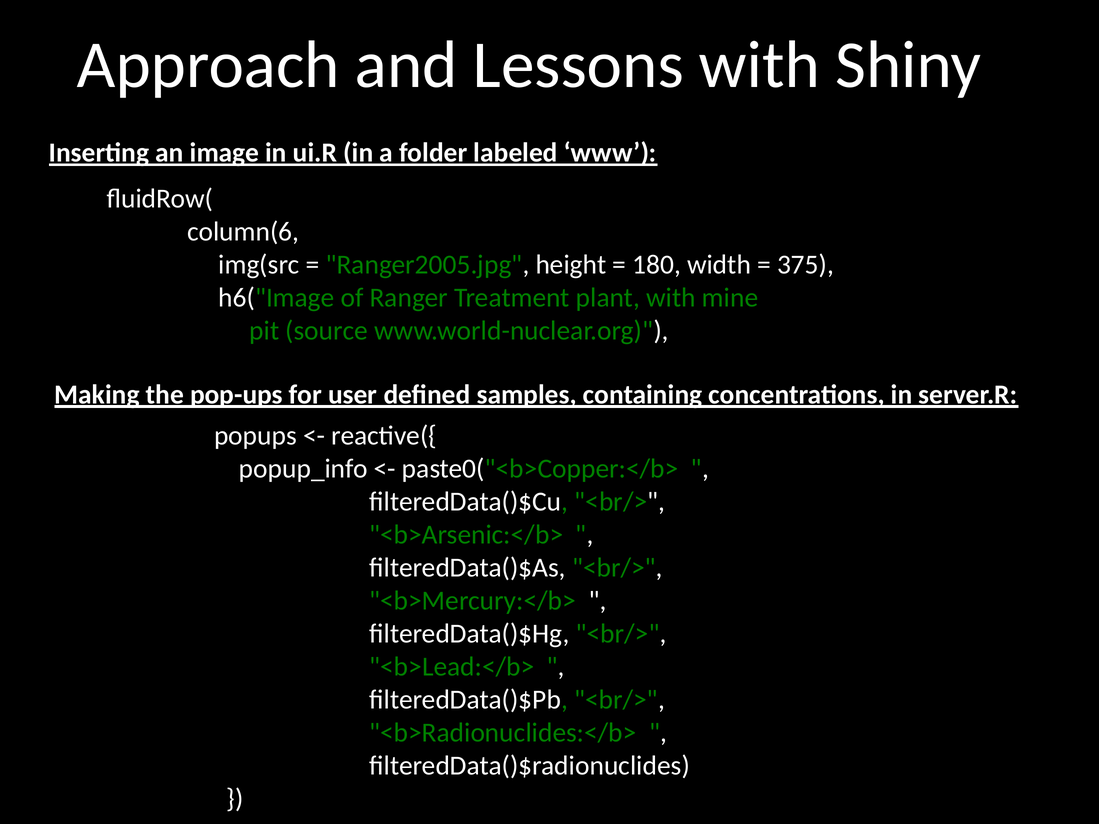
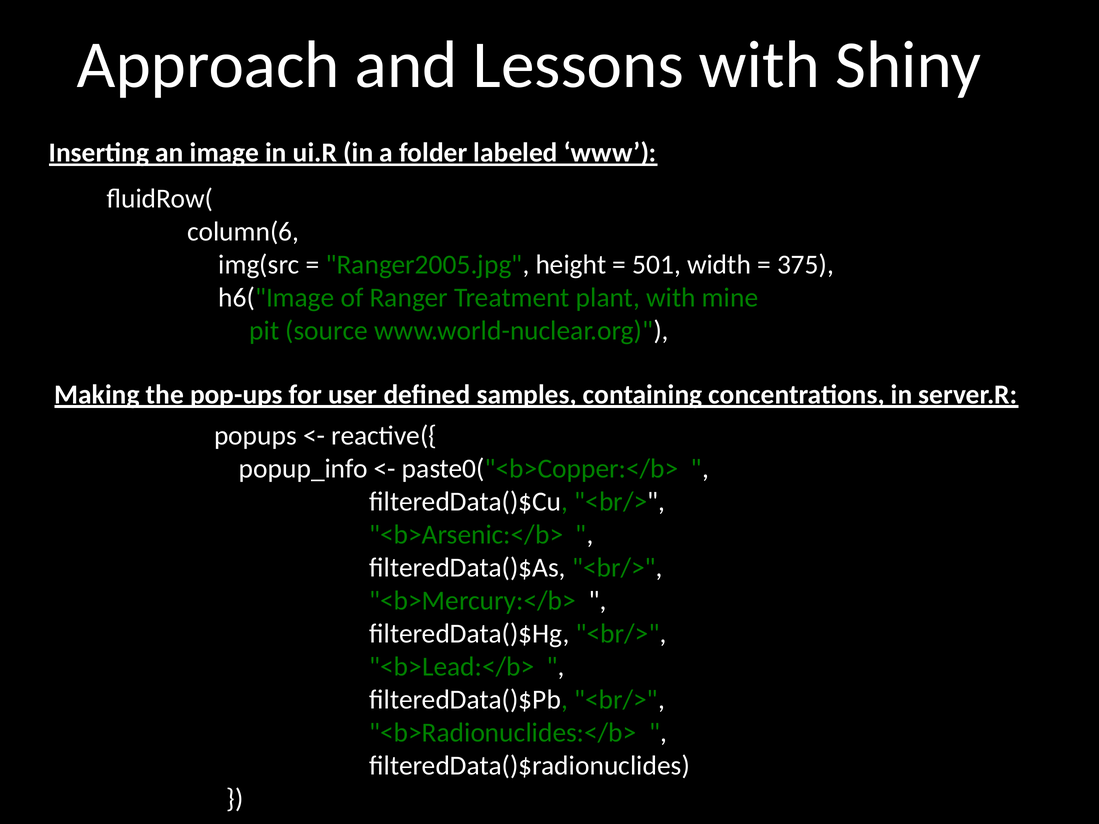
180: 180 -> 501
